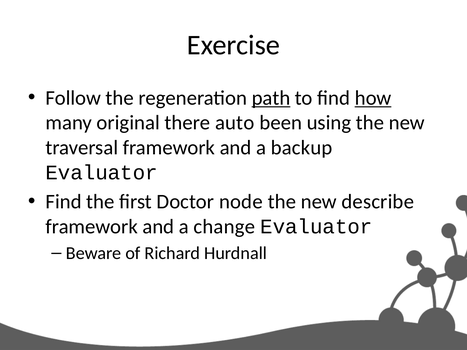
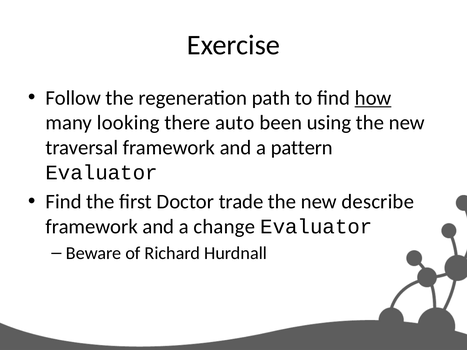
path underline: present -> none
original: original -> looking
backup: backup -> pattern
node: node -> trade
